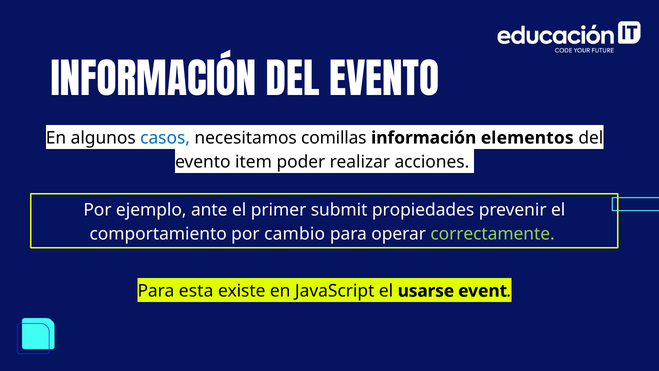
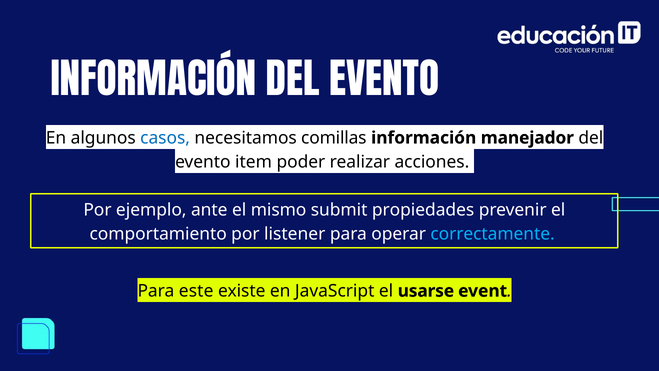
elementos: elementos -> manejador
primer: primer -> mismo
cambio: cambio -> listener
correctamente colour: light green -> light blue
esta: esta -> este
